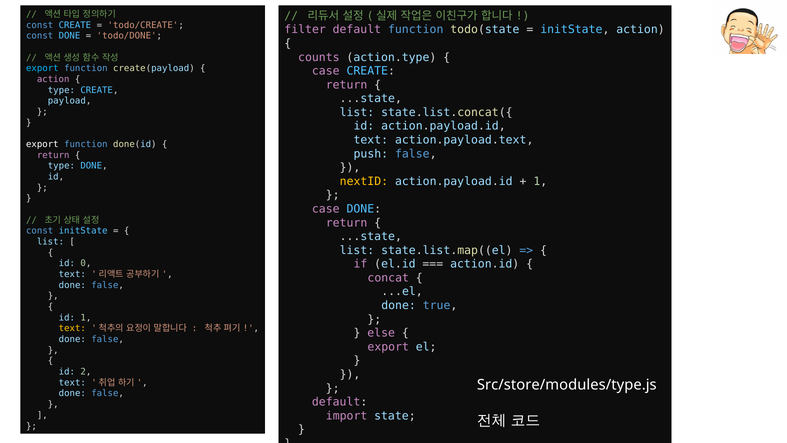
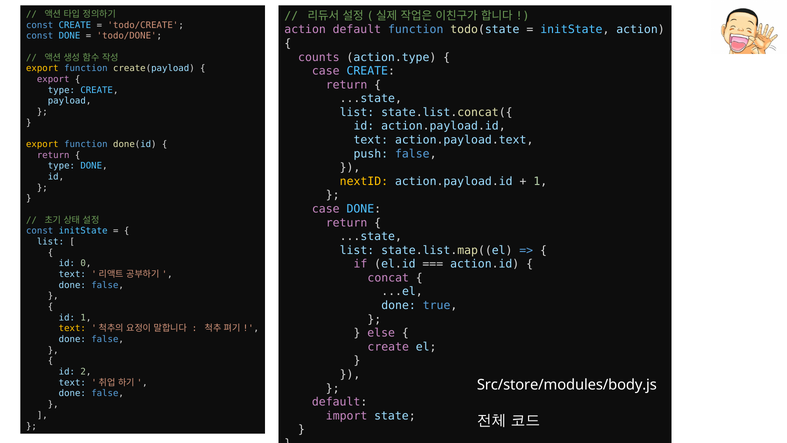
filter at (305, 30): filter -> action
export at (42, 68) colour: light blue -> yellow
action at (53, 79): action -> export
export at (42, 144) colour: white -> yellow
export at (388, 347): export -> create
Src/store/modules/type.js: Src/store/modules/type.js -> Src/store/modules/body.js
